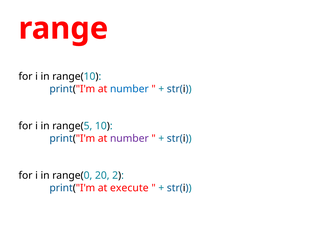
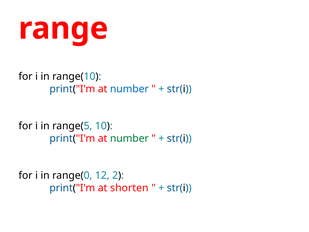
number at (129, 138) colour: purple -> green
20: 20 -> 12
execute: execute -> shorten
